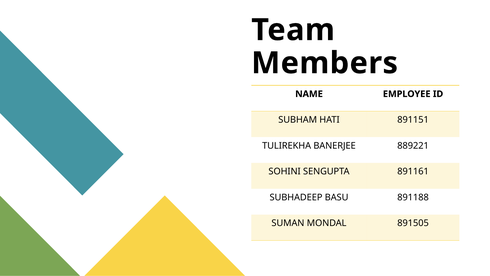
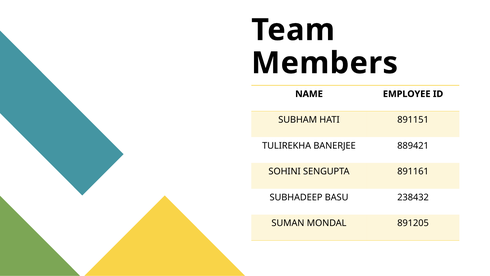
889221: 889221 -> 889421
891188: 891188 -> 238432
891505: 891505 -> 891205
